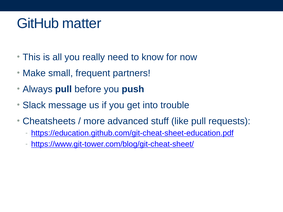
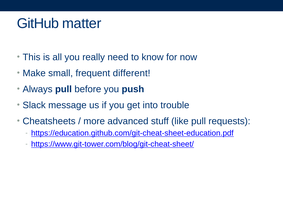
partners: partners -> different
